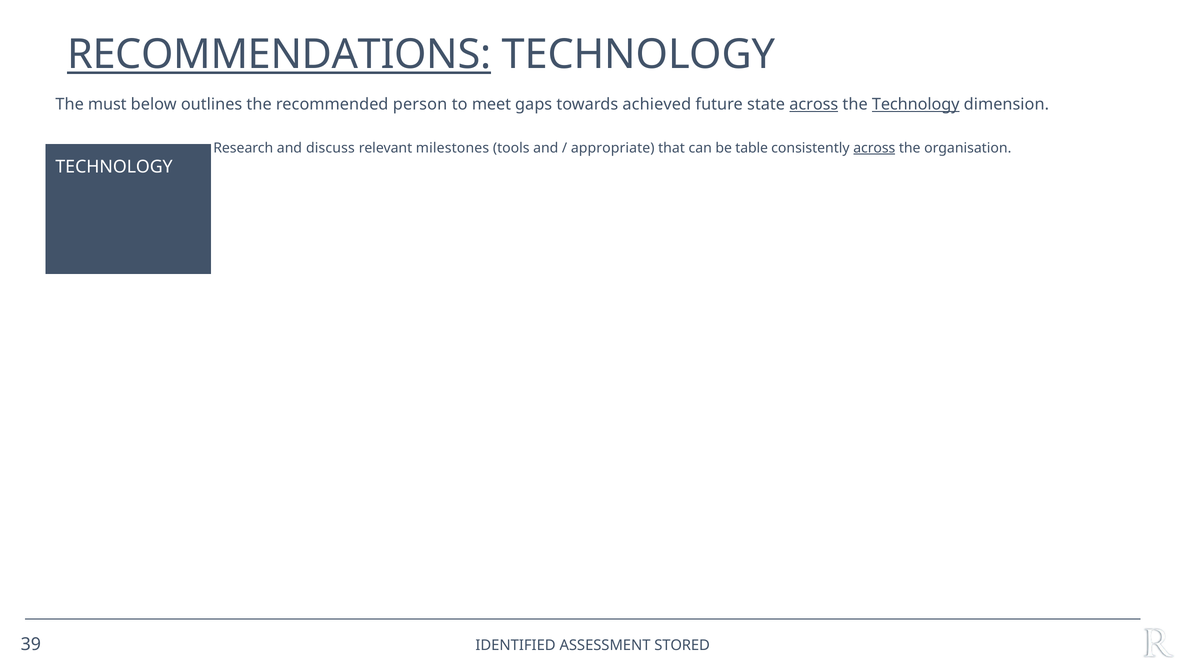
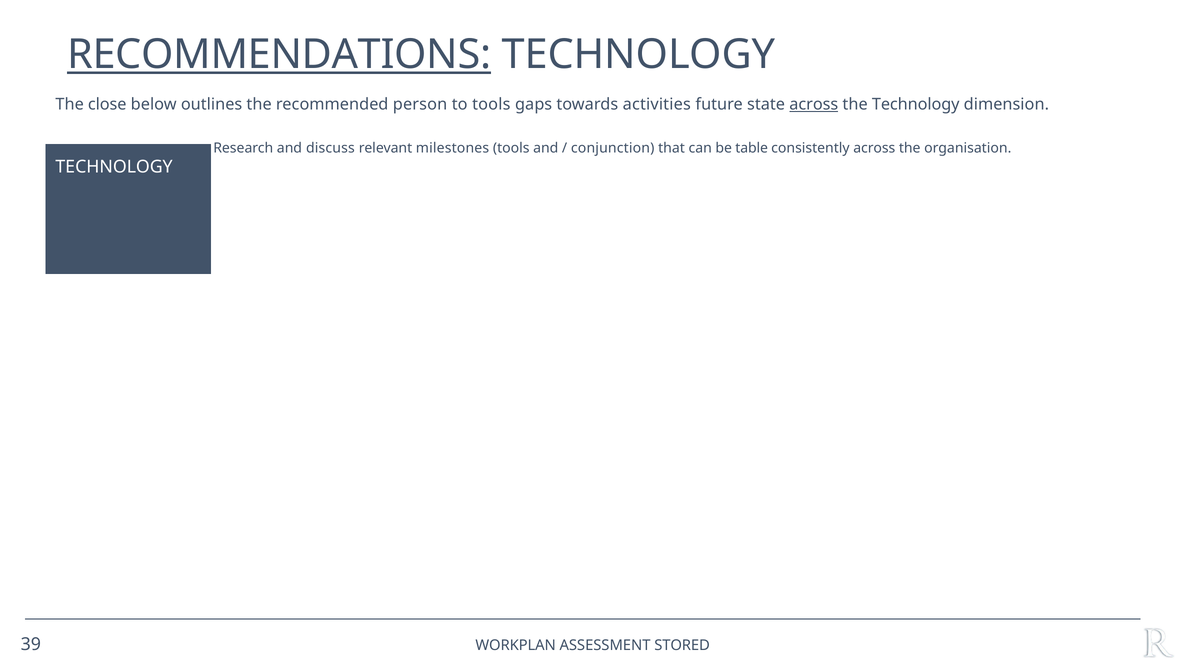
must: must -> close
to meet: meet -> tools
achieved: achieved -> activities
Technology at (916, 105) underline: present -> none
appropriate: appropriate -> conjunction
across at (874, 148) underline: present -> none
IDENTIFIED: IDENTIFIED -> WORKPLAN
